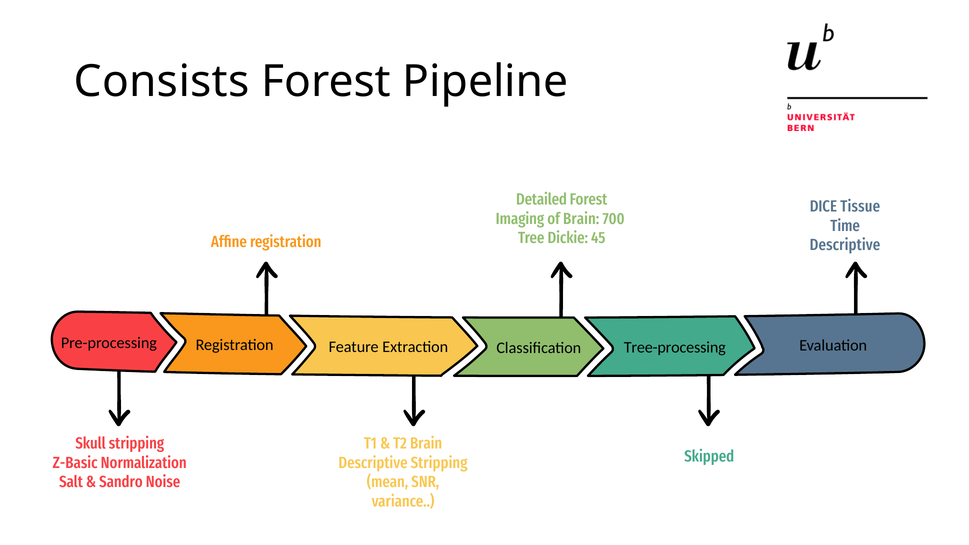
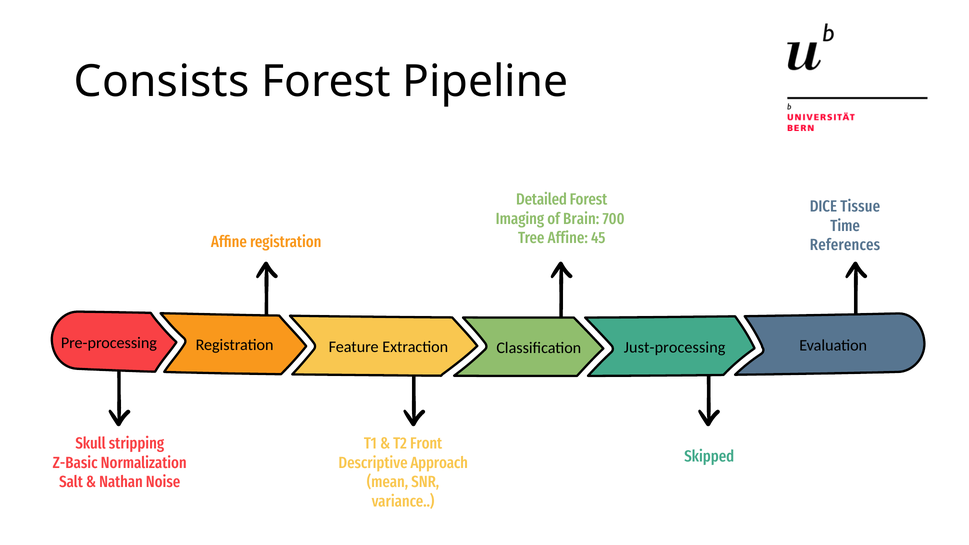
Tree Dickie: Dickie -> Affine
Descriptive at (845, 245): Descriptive -> References
Tree-processing: Tree-processing -> Just-processing
T2 Brain: Brain -> Front
Descriptive Stripping: Stripping -> Approach
Sandro: Sandro -> Nathan
